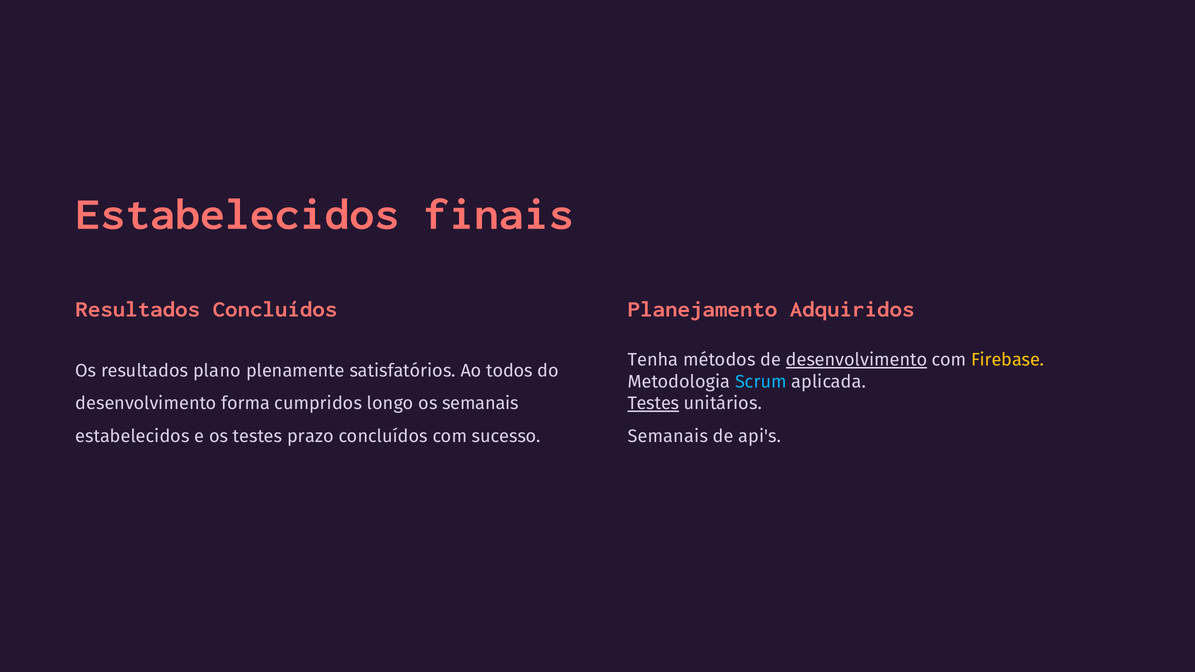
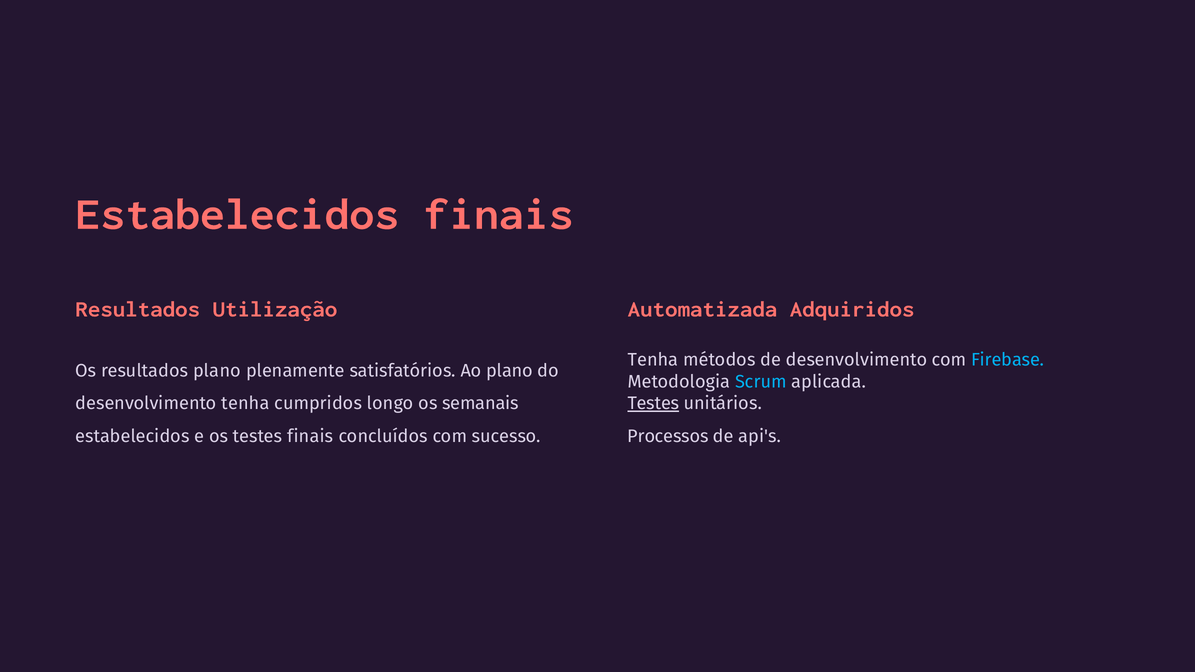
Resultados Concluídos: Concluídos -> Utilização
Planejamento: Planejamento -> Automatizada
desenvolvimento at (857, 360) underline: present -> none
Firebase colour: yellow -> light blue
Ao todos: todos -> plano
desenvolvimento forma: forma -> tenha
Semanais at (668, 436): Semanais -> Processos
testes prazo: prazo -> finais
